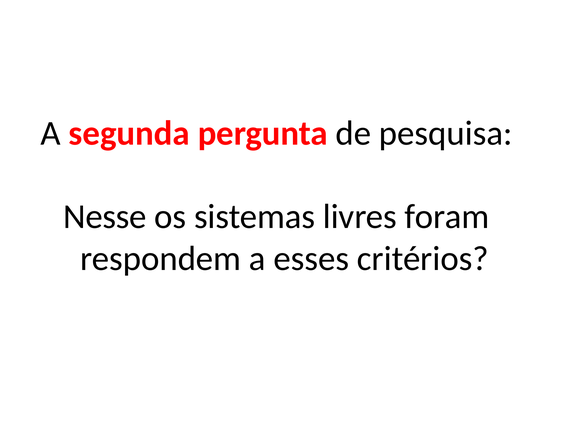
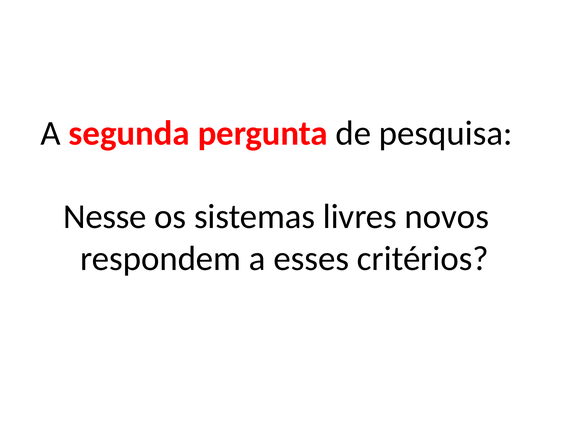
foram: foram -> novos
